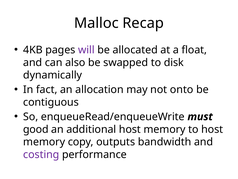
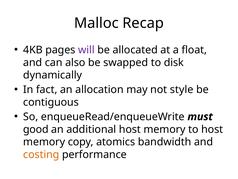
onto: onto -> style
outputs: outputs -> atomics
costing colour: purple -> orange
